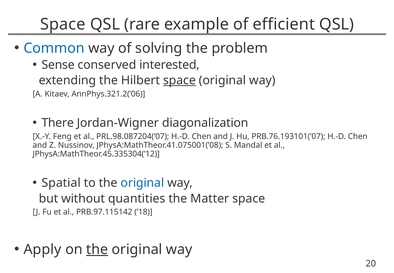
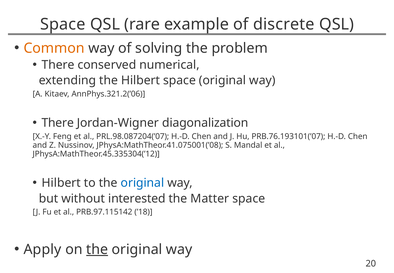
efficient: efficient -> discrete
Common colour: blue -> orange
Sense at (58, 65): Sense -> There
interested: interested -> numerical
space at (180, 80) underline: present -> none
Spatial at (61, 183): Spatial -> Hilbert
quantities: quantities -> interested
